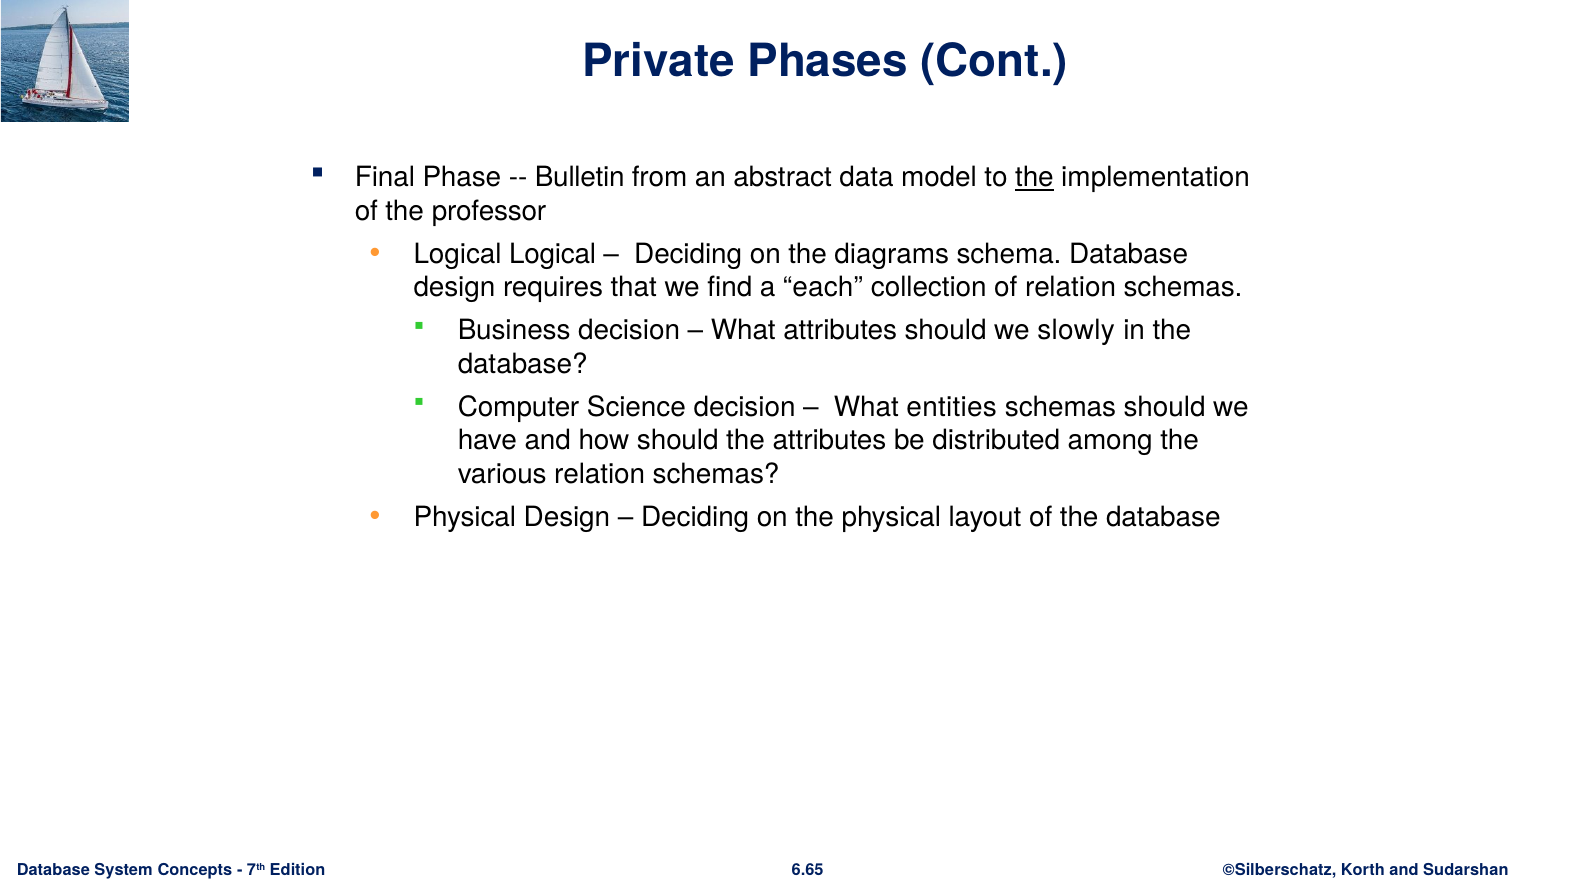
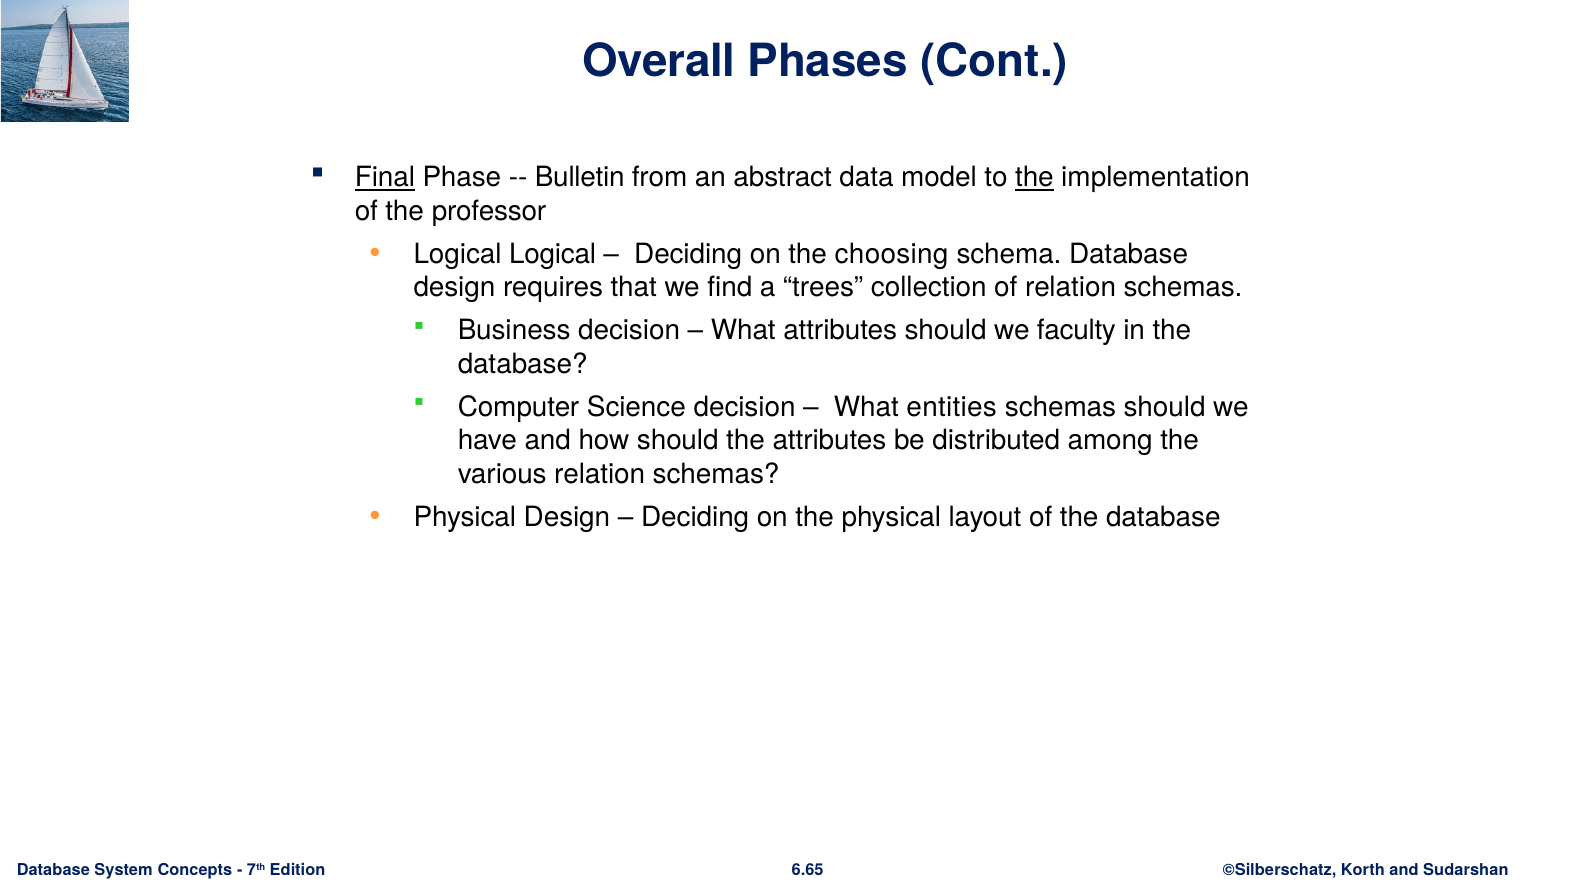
Private: Private -> Overall
Final underline: none -> present
diagrams: diagrams -> choosing
each: each -> trees
slowly: slowly -> faculty
